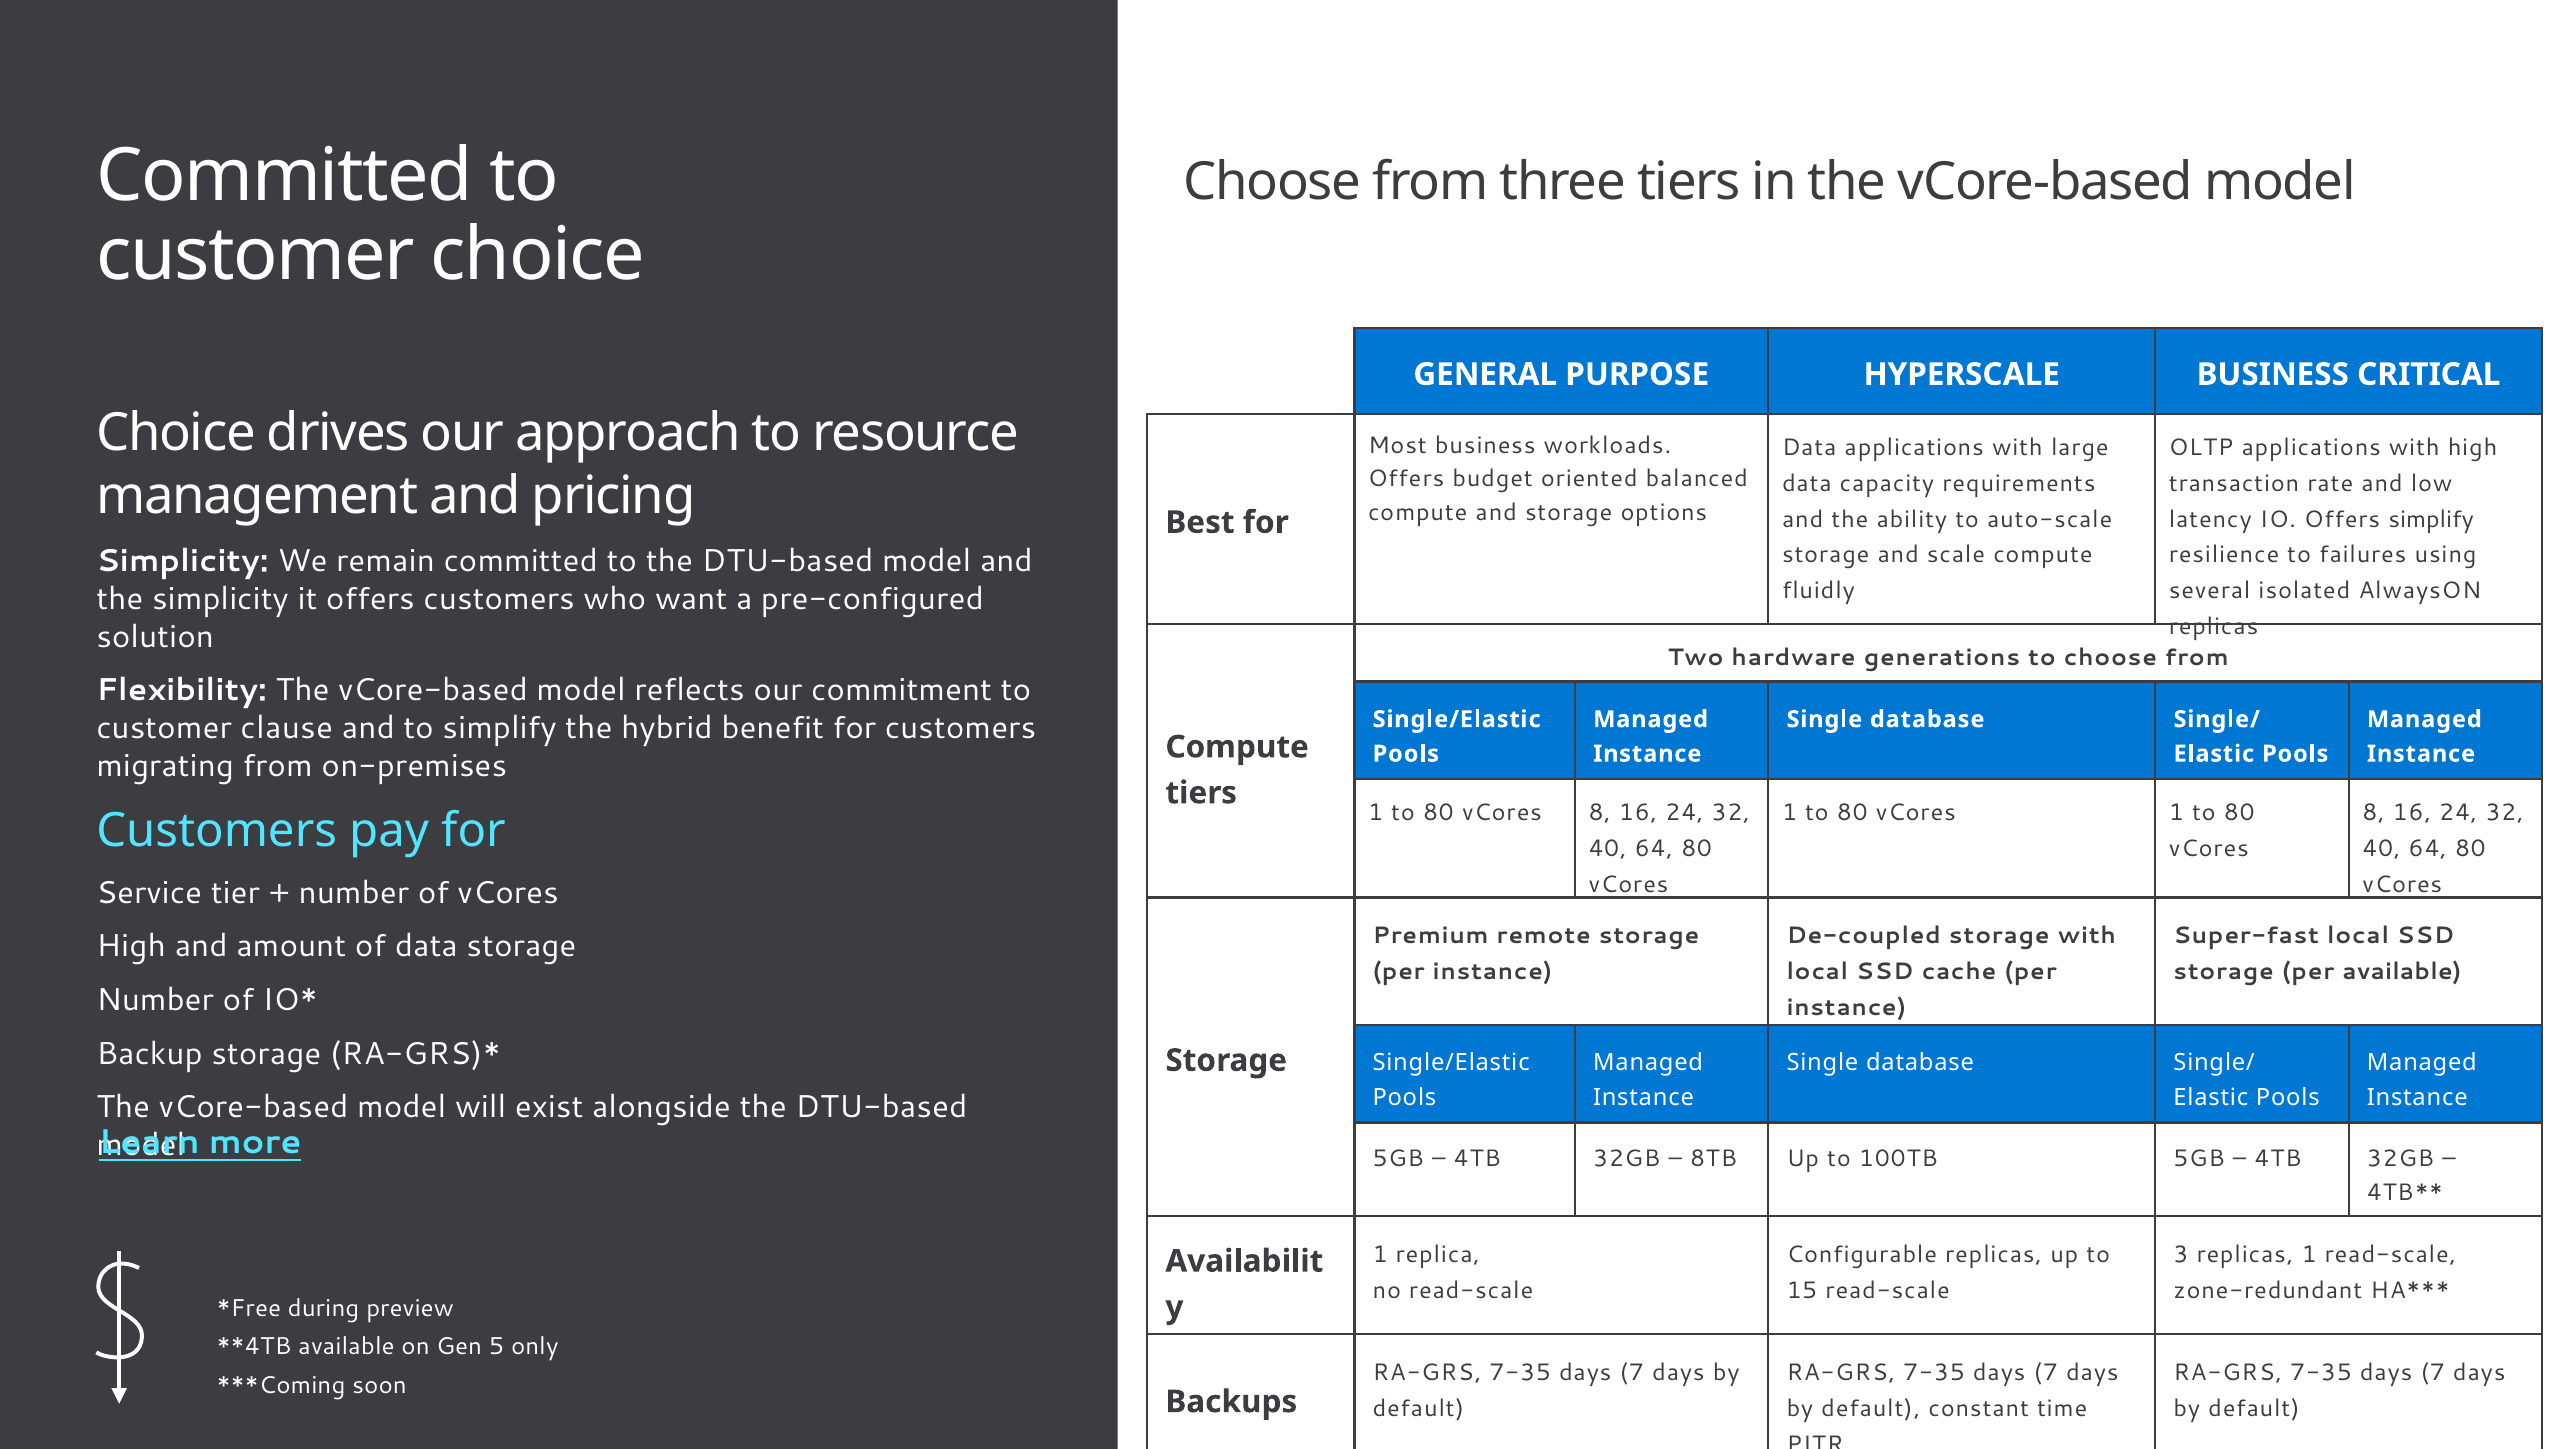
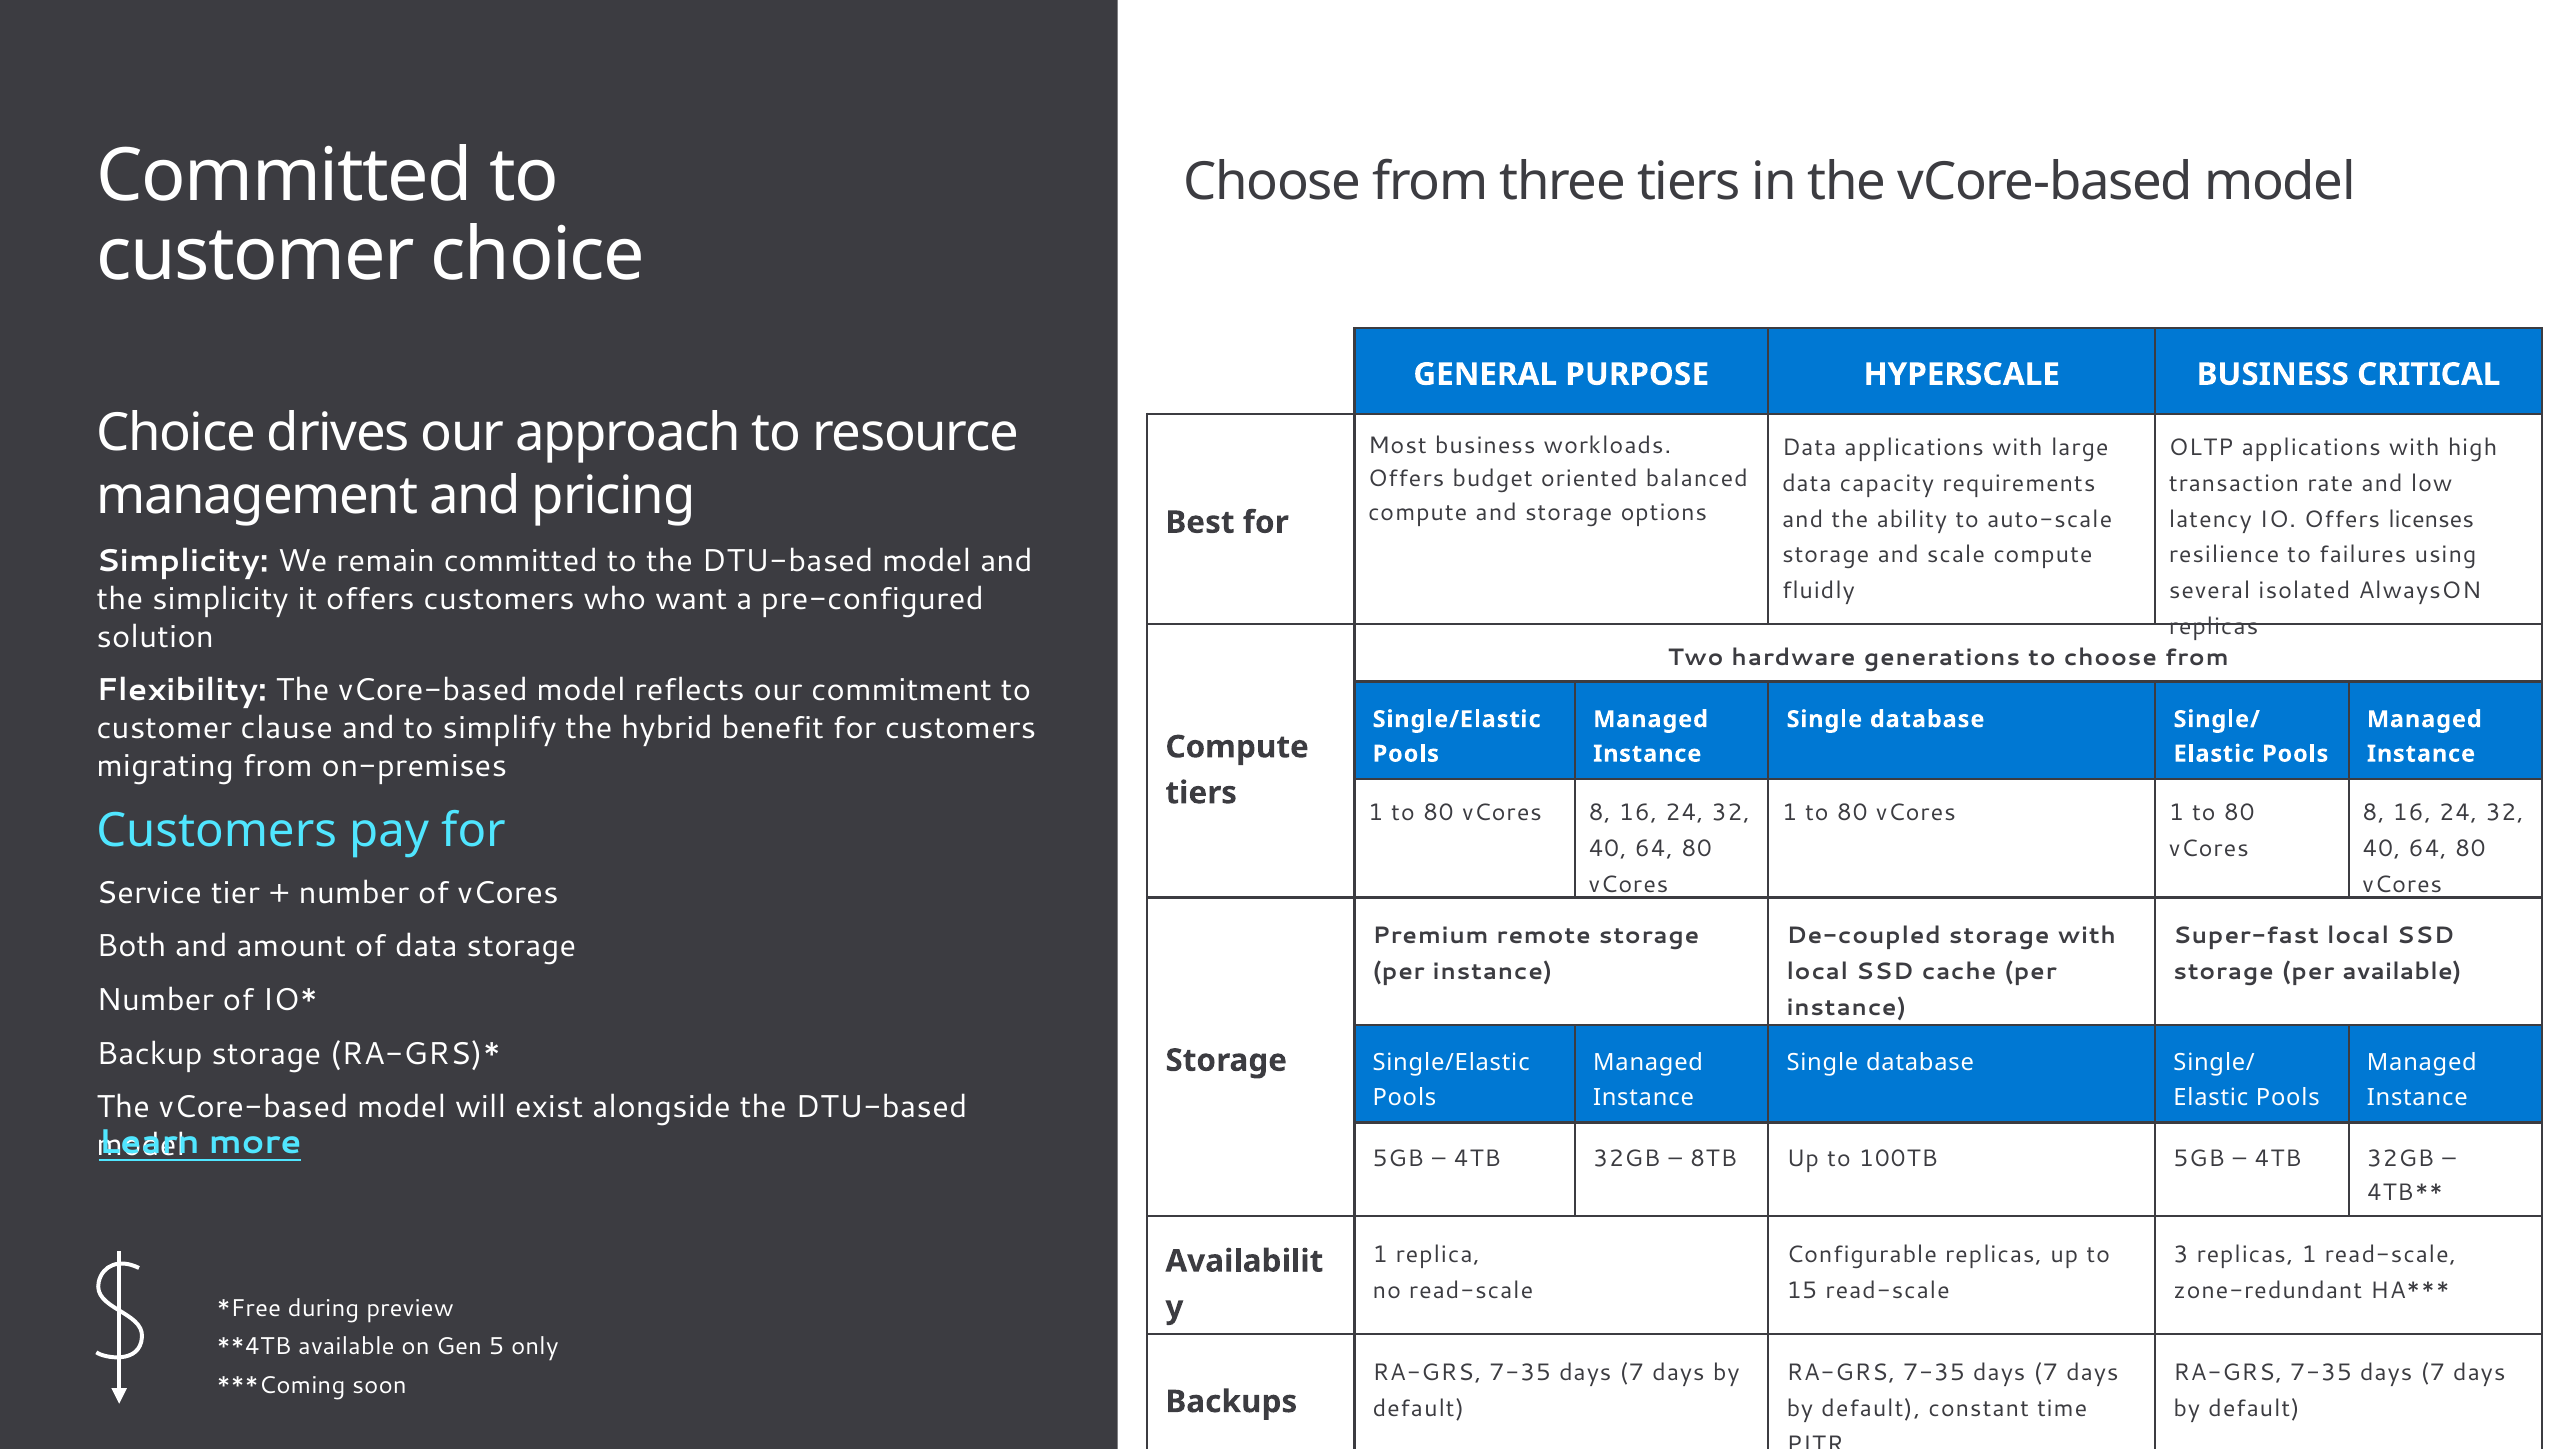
Offers simplify: simplify -> licenses
High at (131, 946): High -> Both
